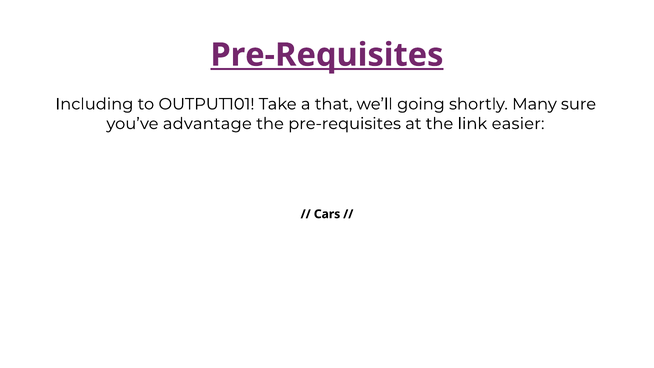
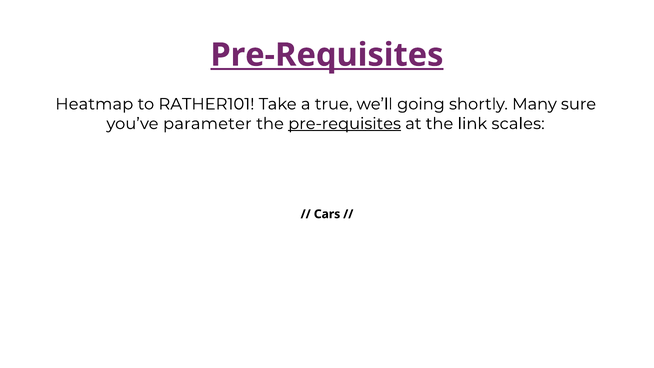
Including: Including -> Heatmap
OUTPUT101: OUTPUT101 -> RATHER101
that: that -> true
advantage: advantage -> parameter
pre-requisites at (345, 124) underline: none -> present
easier: easier -> scales
